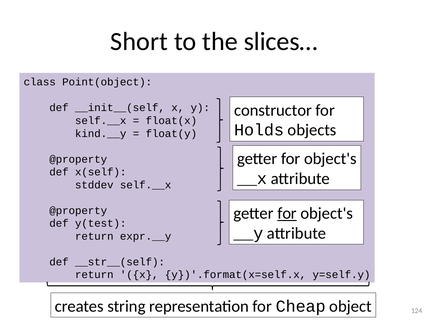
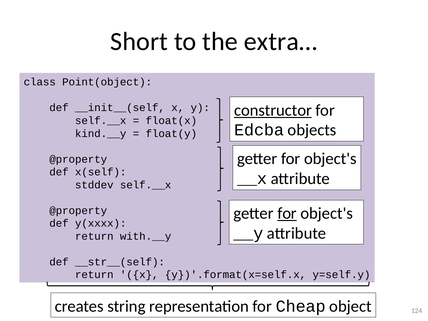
slices…: slices… -> extra…
constructor underline: none -> present
Holds: Holds -> Edcba
y(test: y(test -> y(xxxx
expr.__y: expr.__y -> with.__y
